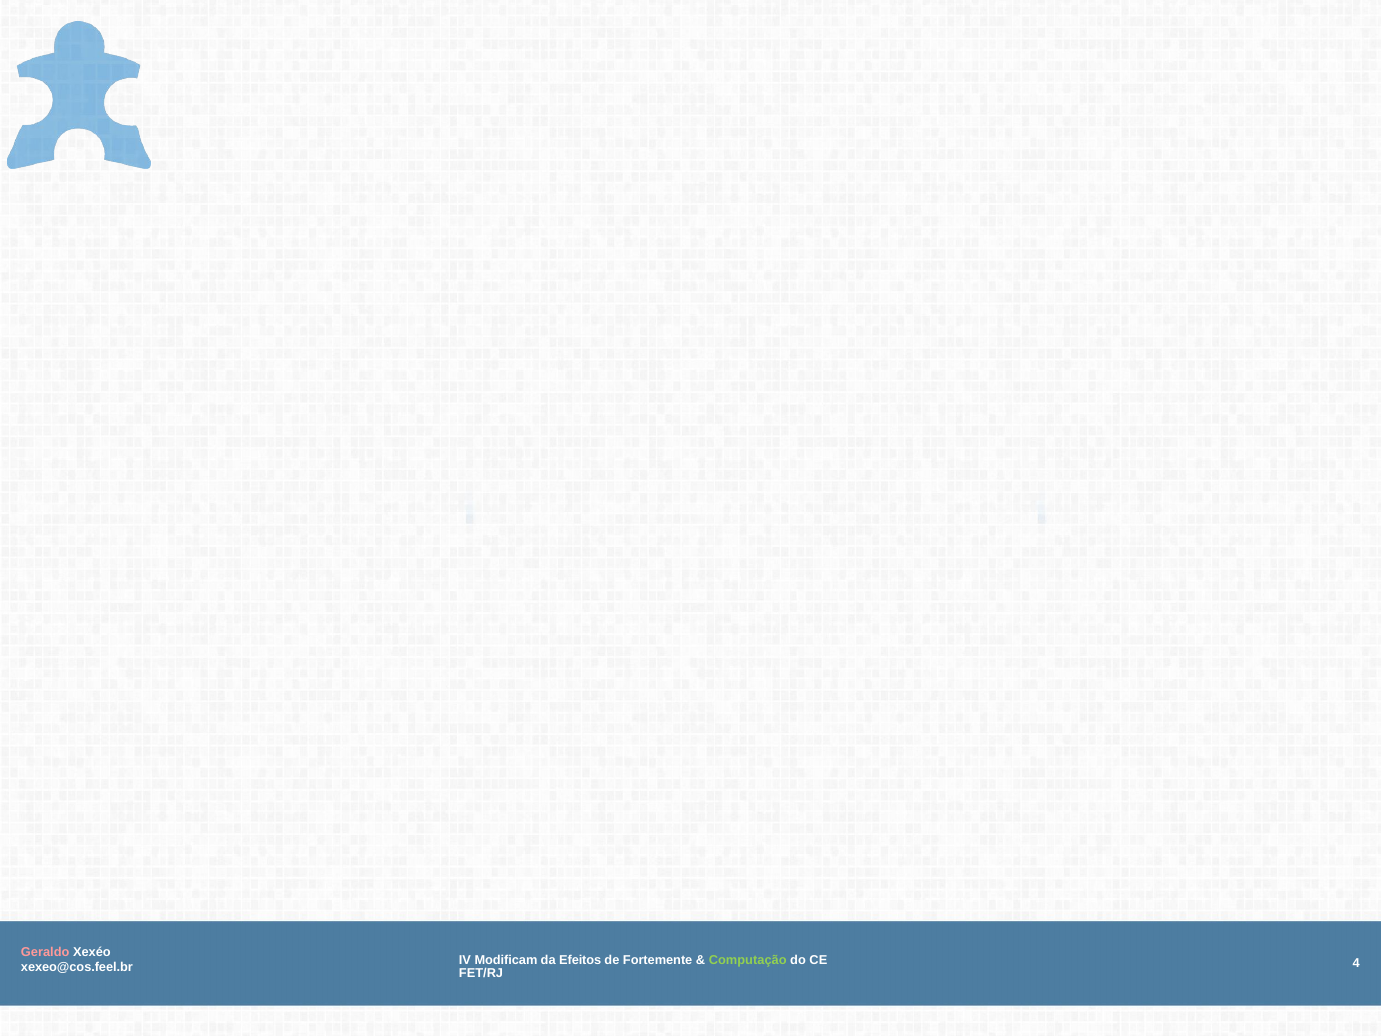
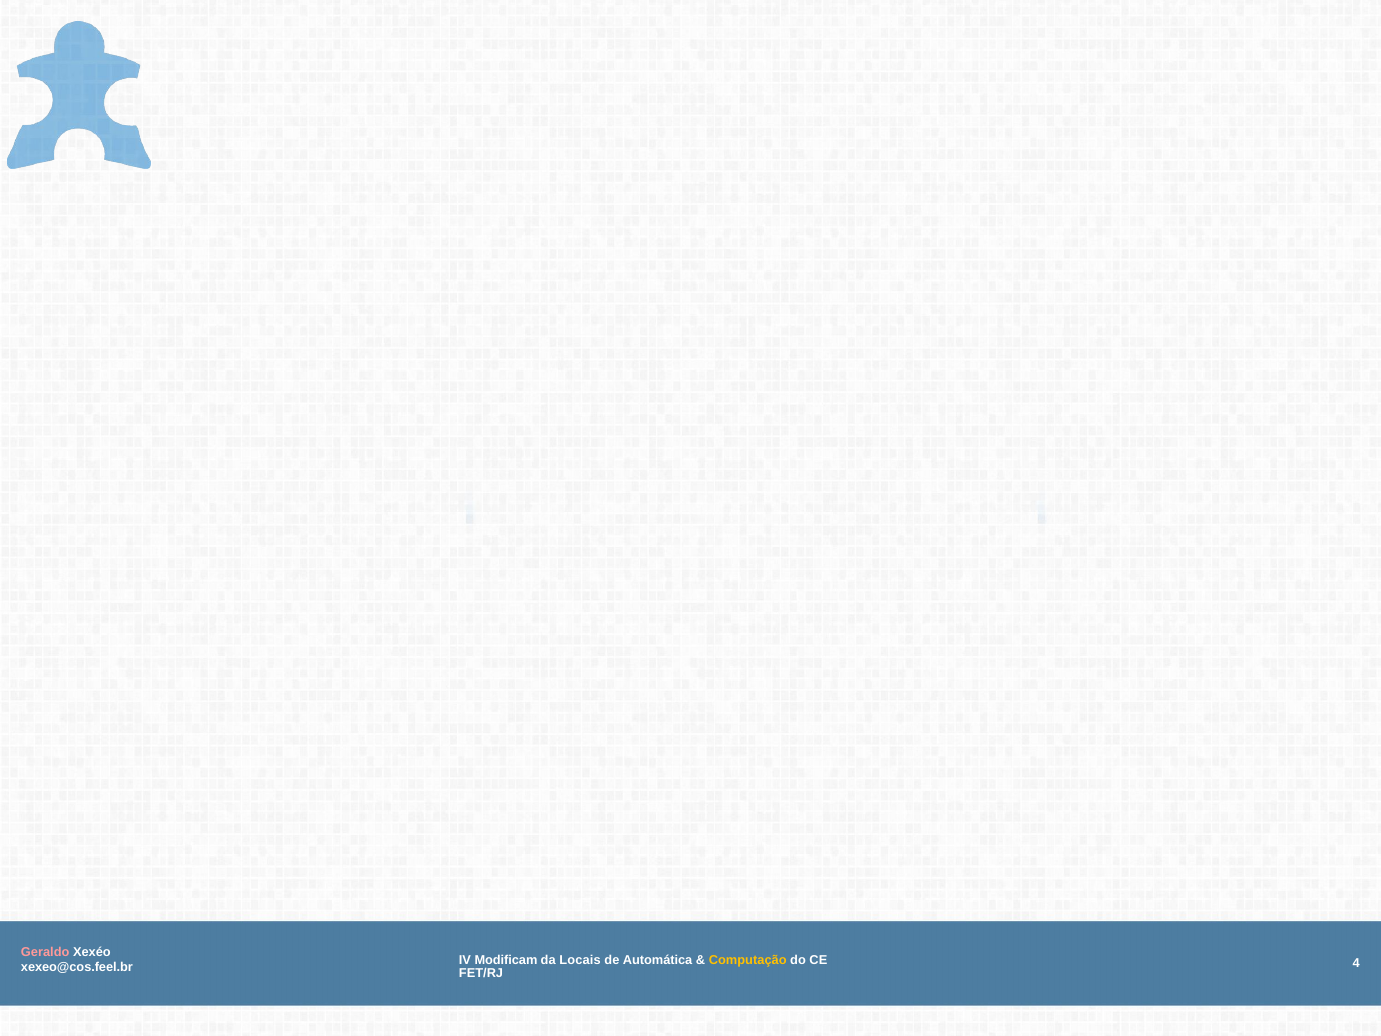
Efeitos: Efeitos -> Locais
Fortemente: Fortemente -> Automática
Computação colour: light green -> yellow
